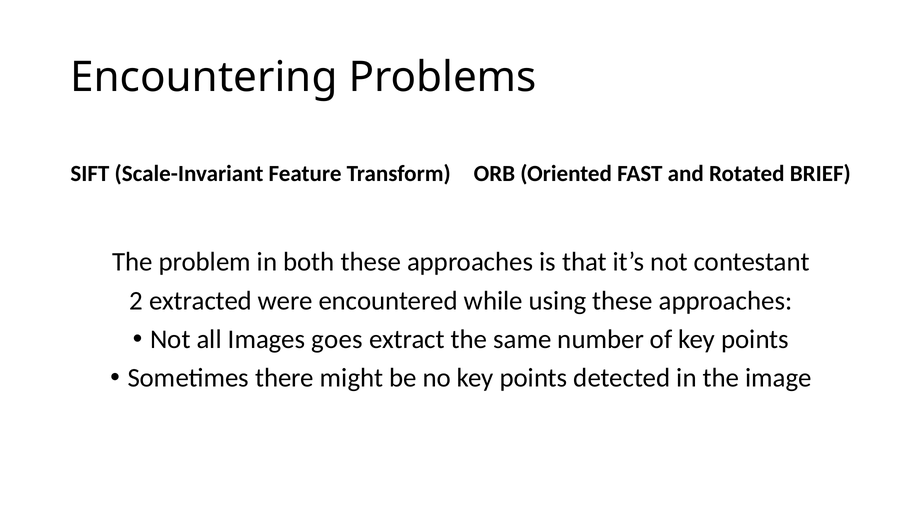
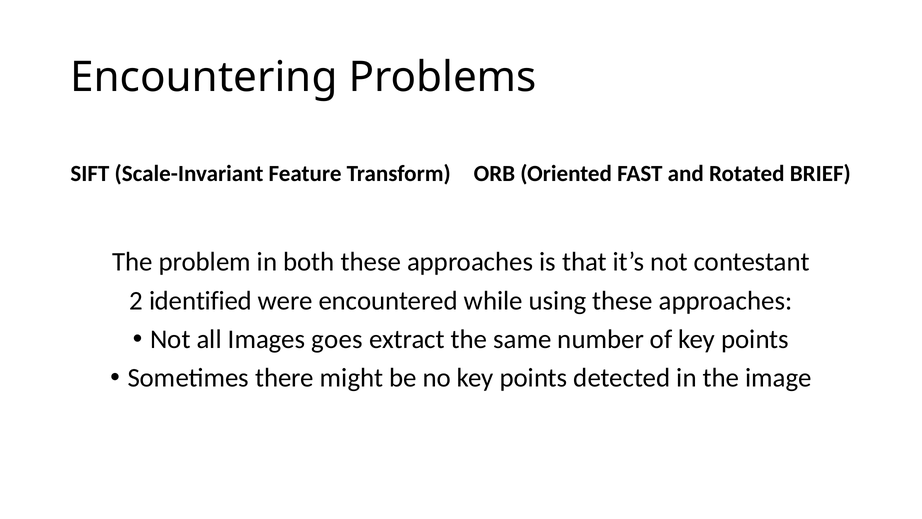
extracted: extracted -> identified
